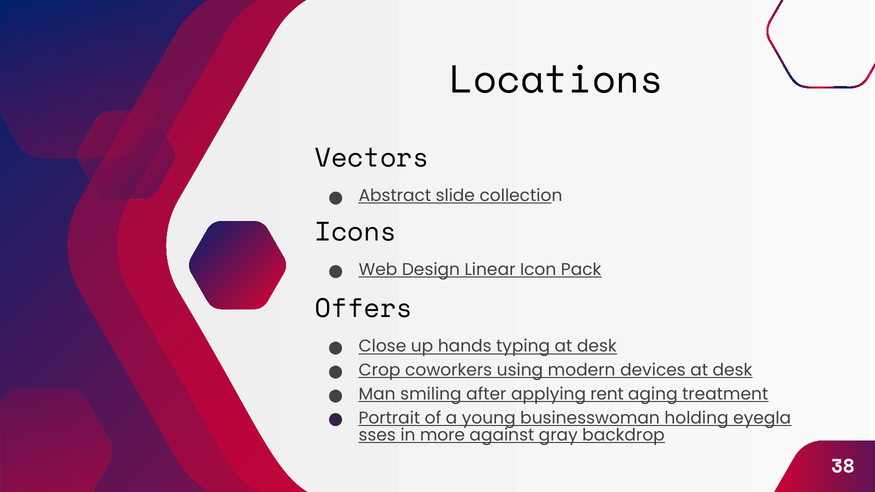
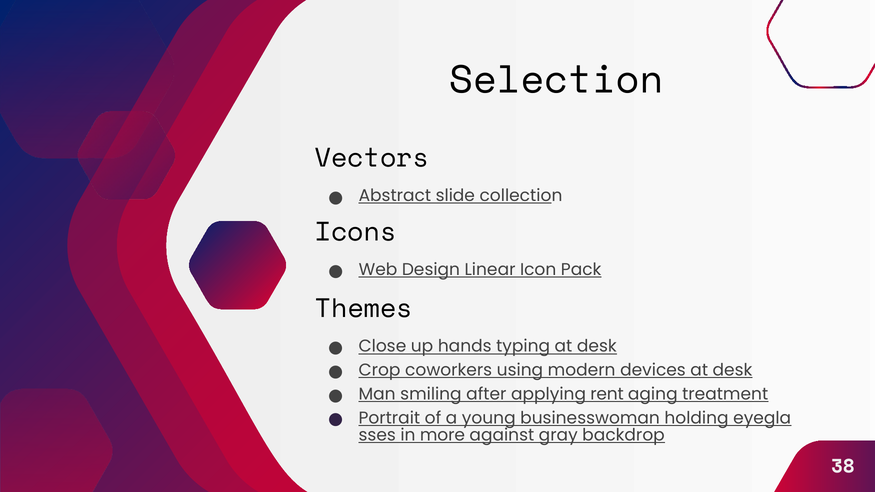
Locations: Locations -> Selection
Offers: Offers -> Themes
